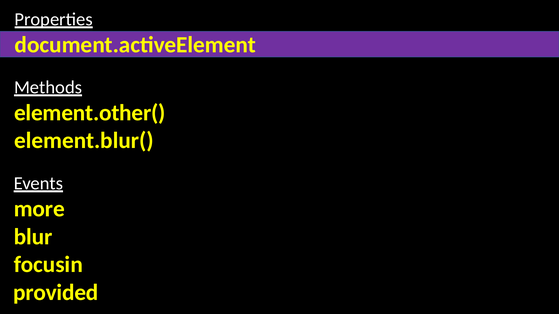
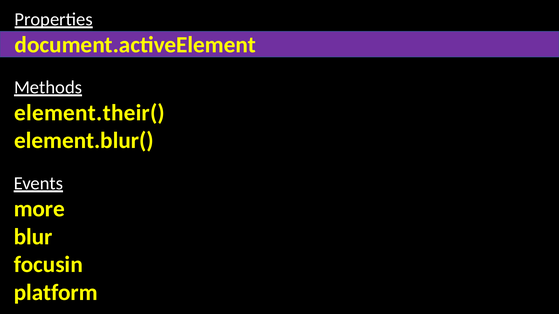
element.other(: element.other( -> element.their(
provided: provided -> platform
